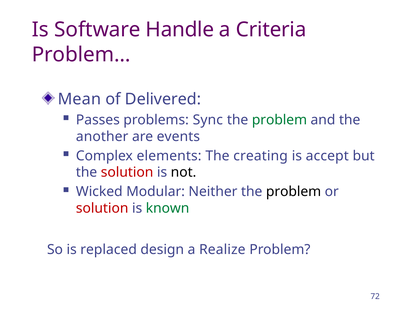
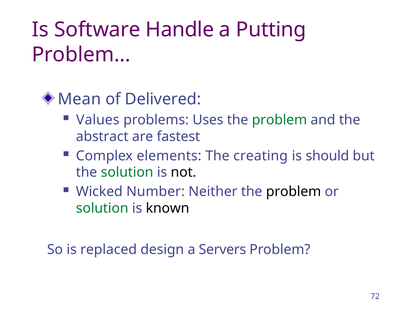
Criteria: Criteria -> Putting
Passes: Passes -> Values
Sync: Sync -> Uses
another: another -> abstract
events: events -> fastest
accept: accept -> should
solution at (127, 173) colour: red -> green
Modular: Modular -> Number
solution at (102, 208) colour: red -> green
known colour: green -> black
Realize: Realize -> Servers
